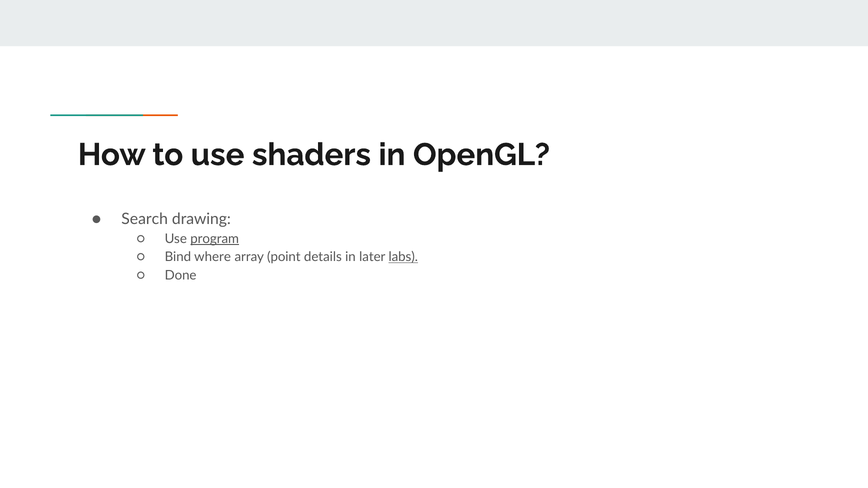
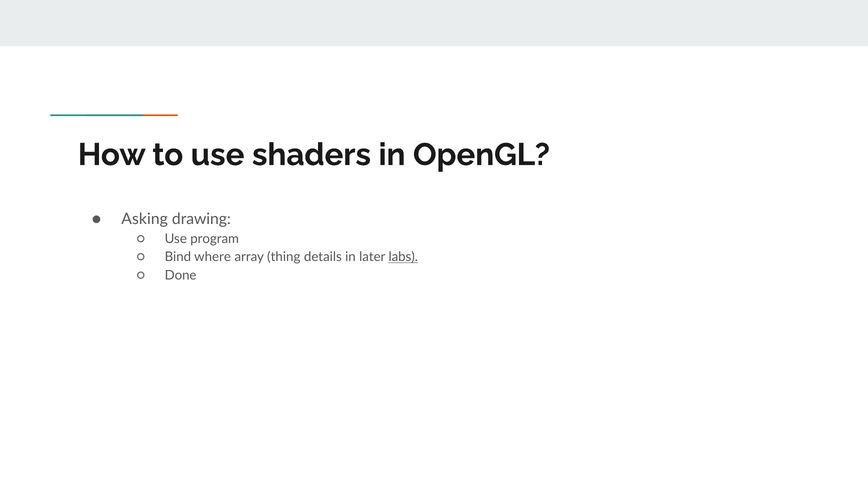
Search: Search -> Asking
program underline: present -> none
point: point -> thing
